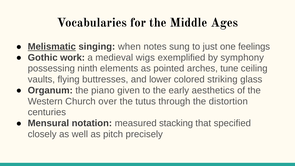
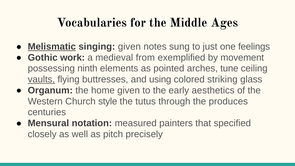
singing when: when -> given
wigs: wigs -> from
symphony: symphony -> movement
vaults underline: none -> present
lower: lower -> using
piano: piano -> home
over: over -> style
distortion: distortion -> produces
stacking: stacking -> painters
